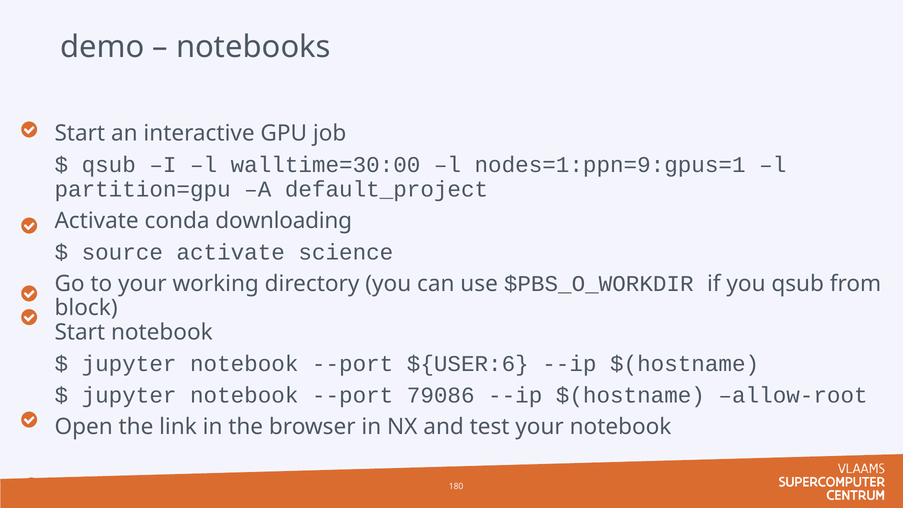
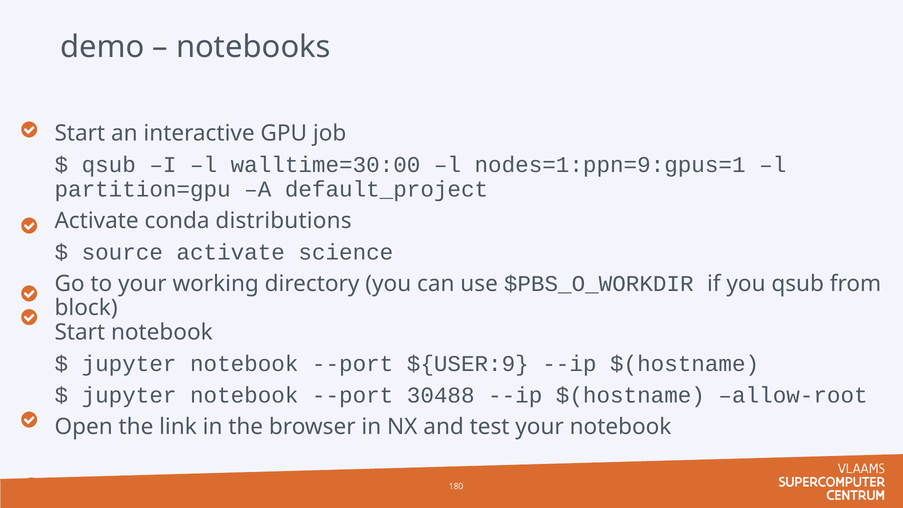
downloading: downloading -> distributions
${USER:6: ${USER:6 -> ${USER:9
79086: 79086 -> 30488
